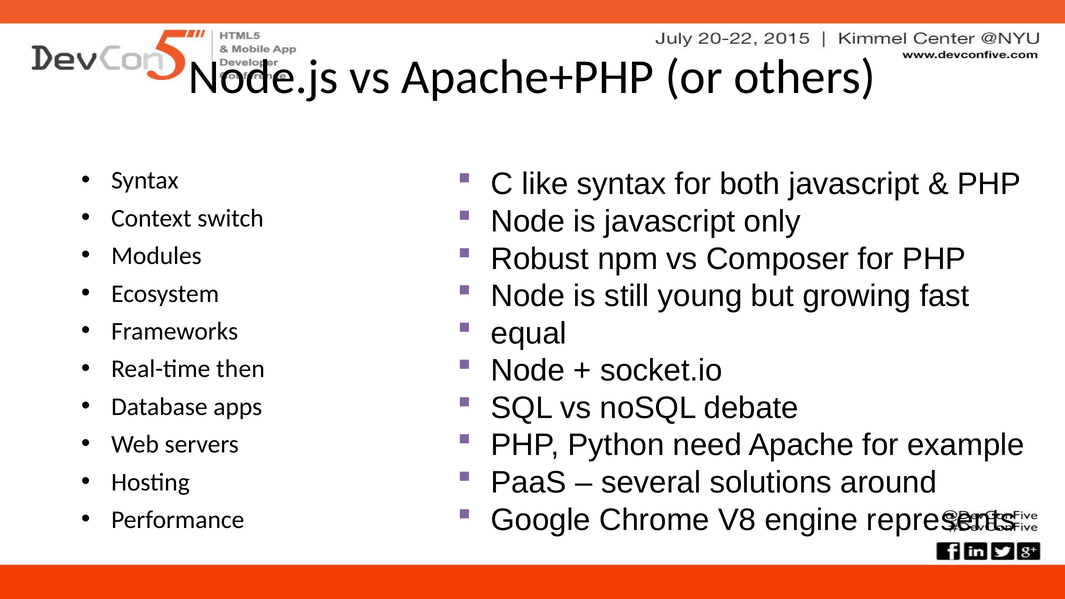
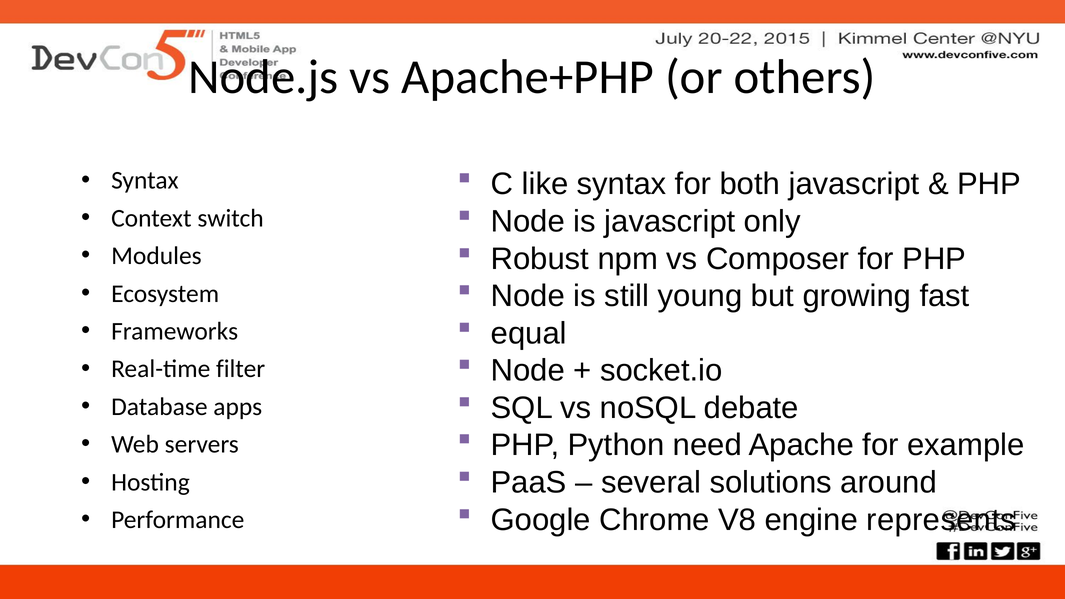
then: then -> filter
